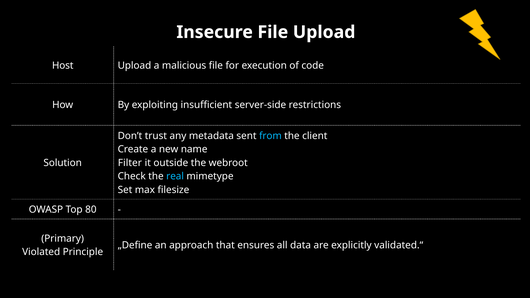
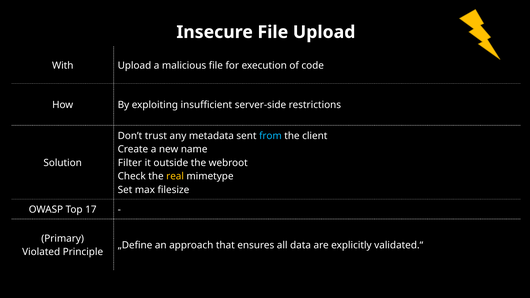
Host: Host -> With
real colour: light blue -> yellow
80: 80 -> 17
